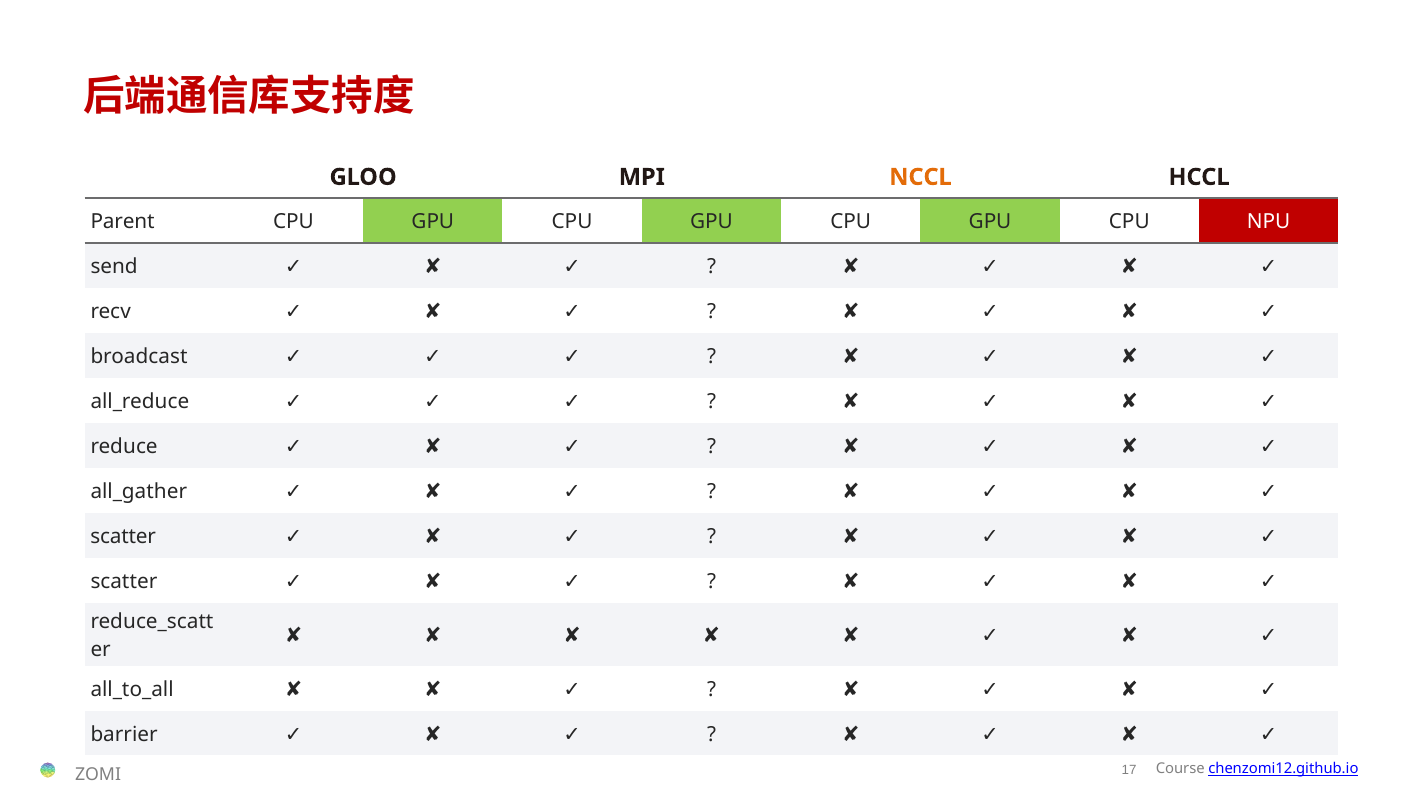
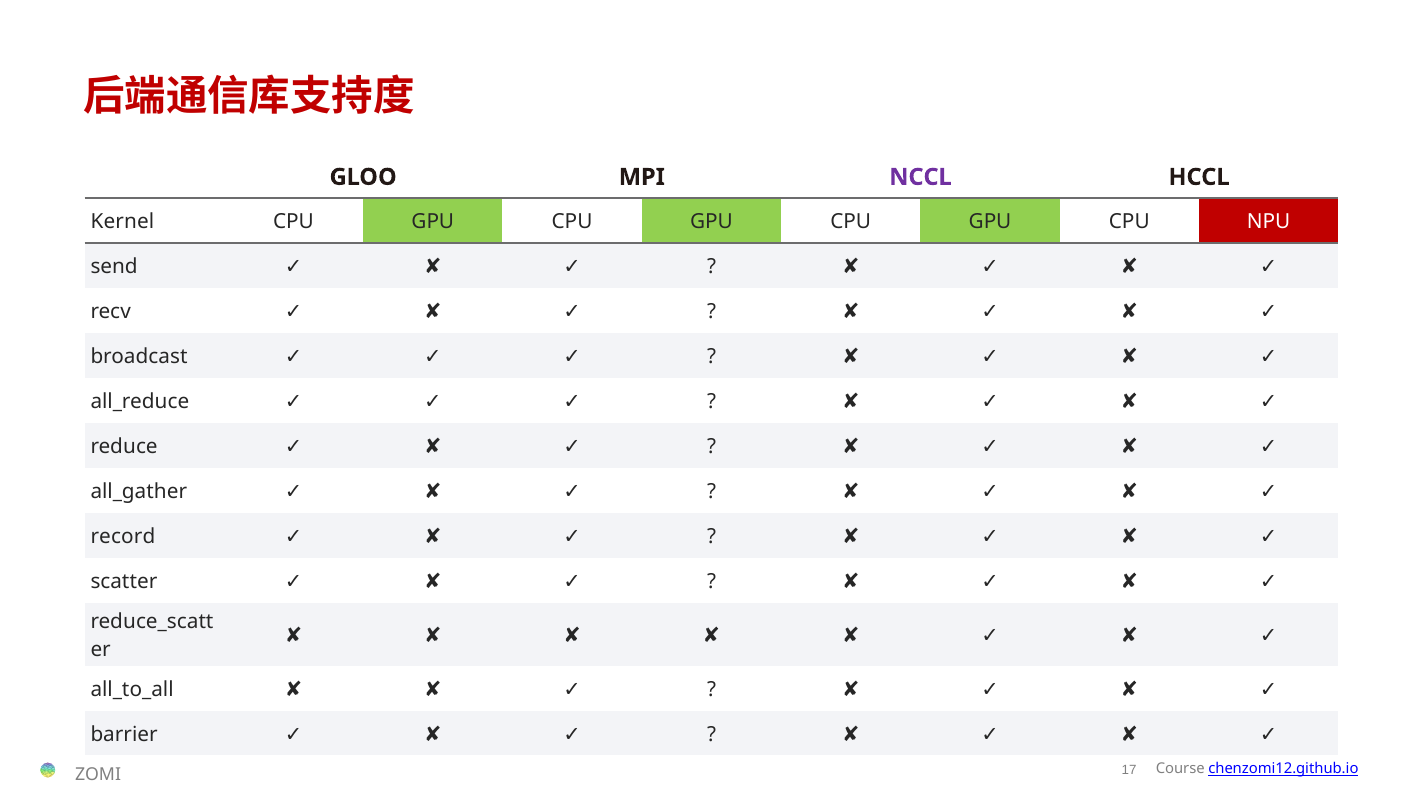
NCCL colour: orange -> purple
Parent: Parent -> Kernel
scatter at (123, 537): scatter -> record
